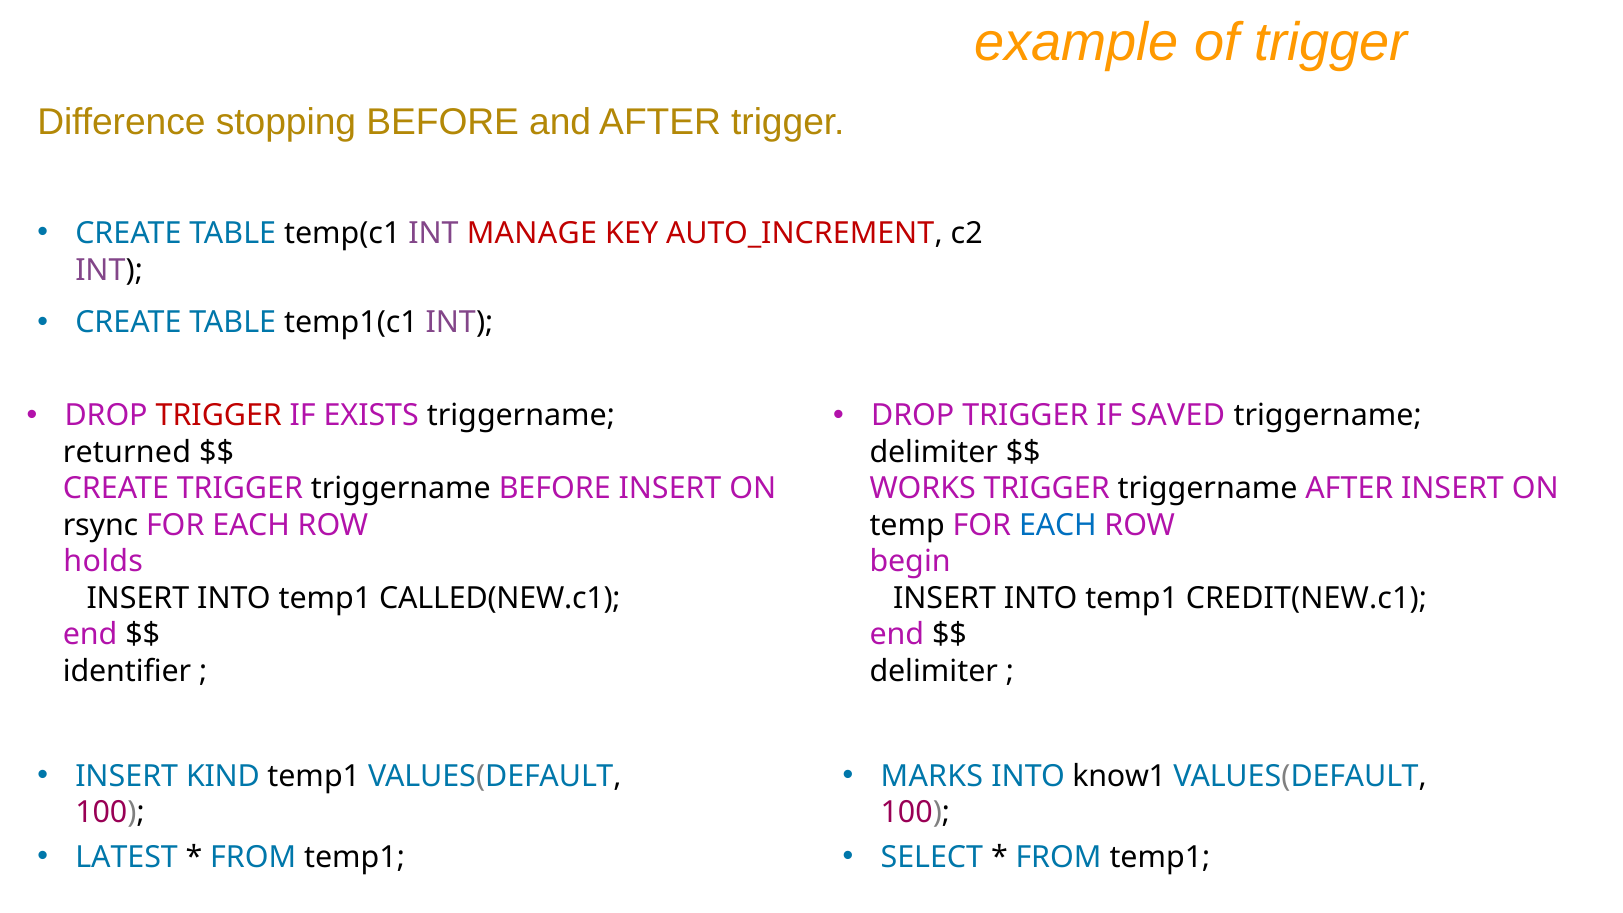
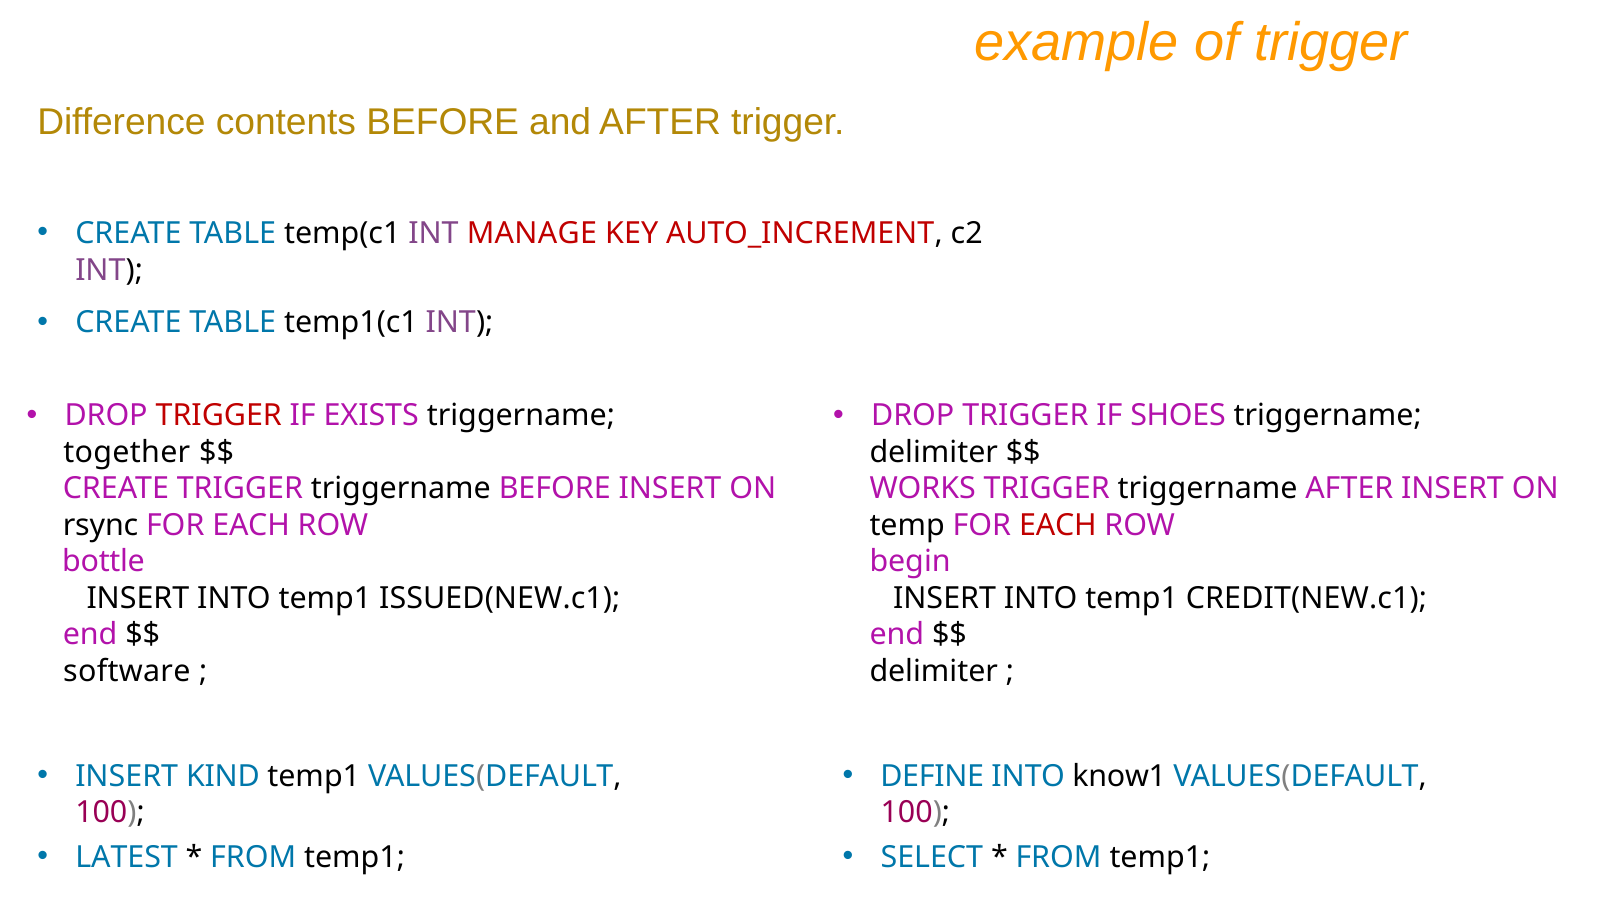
stopping: stopping -> contents
SAVED: SAVED -> SHOES
returned: returned -> together
EACH at (1058, 525) colour: blue -> red
holds: holds -> bottle
CALLED(NEW.c1: CALLED(NEW.c1 -> ISSUED(NEW.c1
identifier: identifier -> software
MARKS: MARKS -> DEFINE
